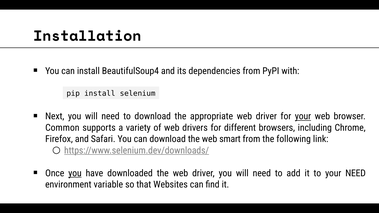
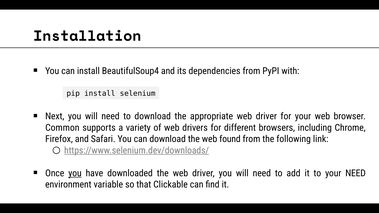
your at (303, 116) underline: present -> none
smart: smart -> found
Websites: Websites -> Clickable
